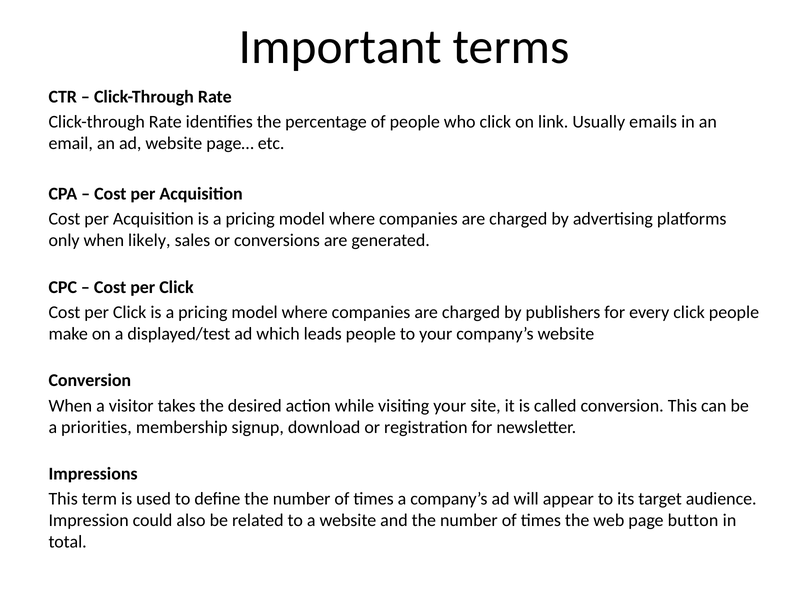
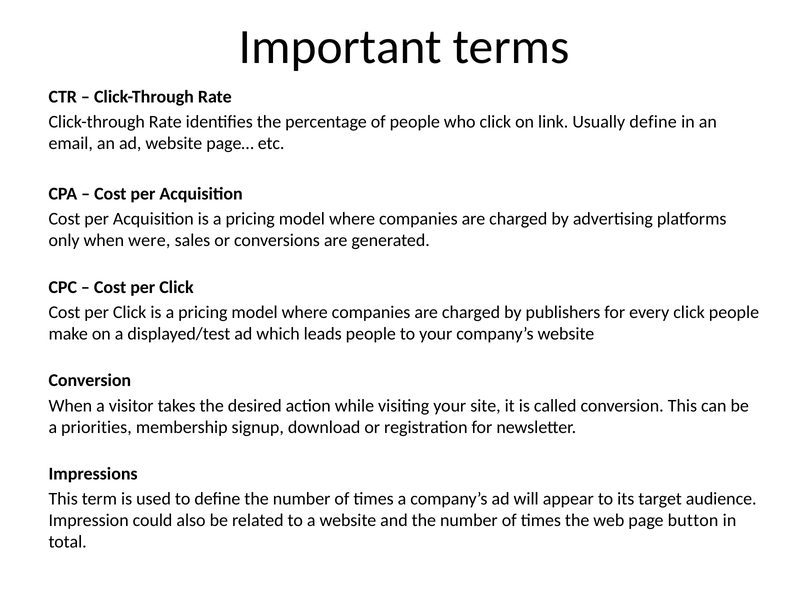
Usually emails: emails -> define
likely: likely -> were
